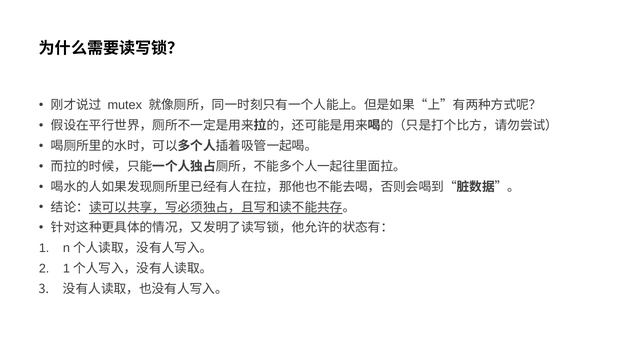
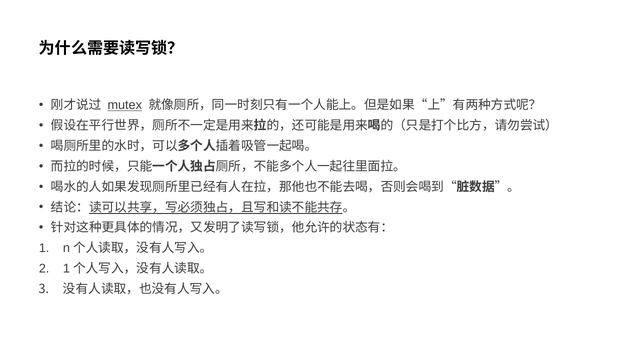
mutex underline: none -> present
